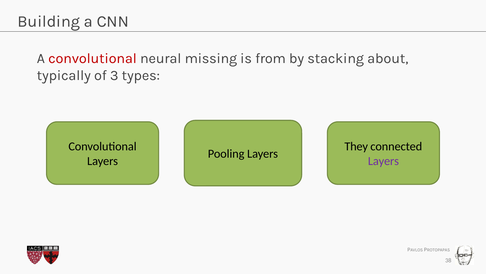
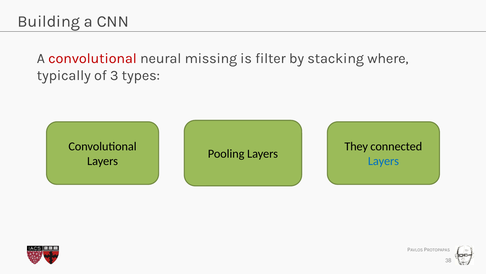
from: from -> filter
about: about -> where
Layers at (383, 161) colour: purple -> blue
